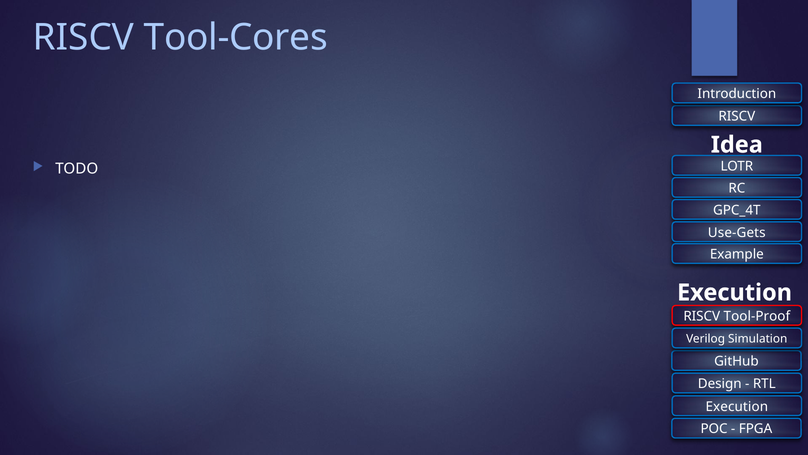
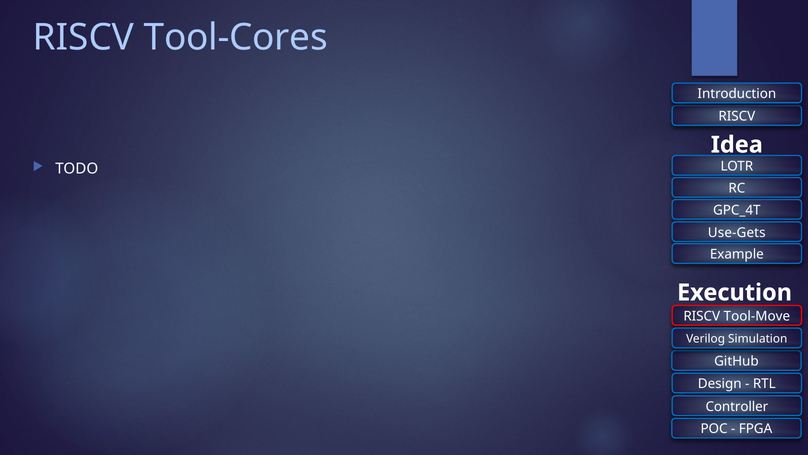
Tool-Proof: Tool-Proof -> Tool-Move
Execution at (737, 406): Execution -> Controller
